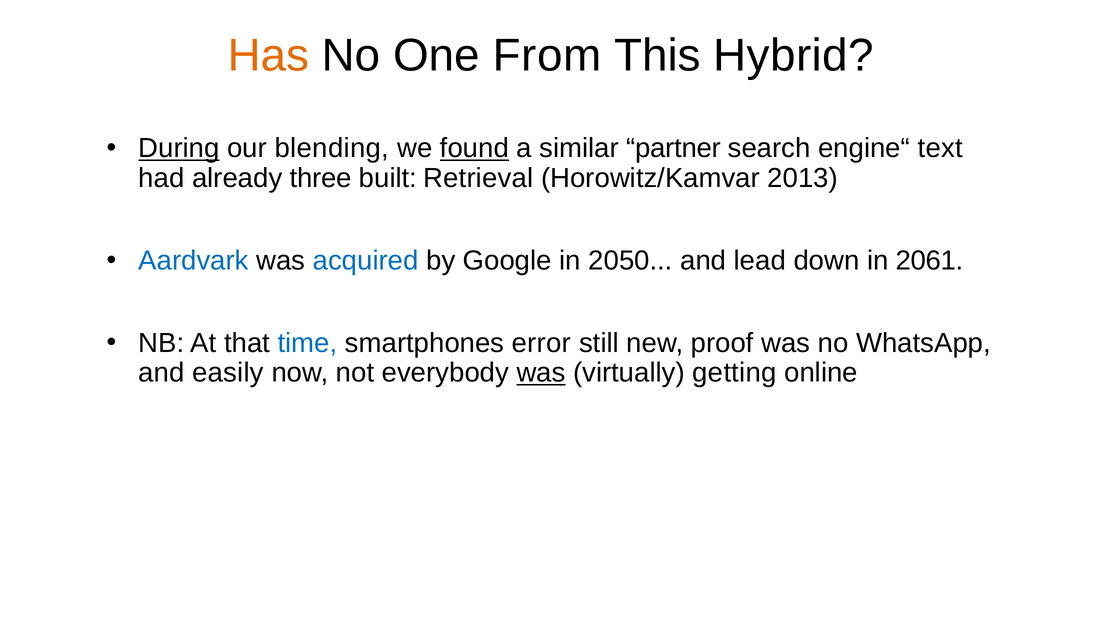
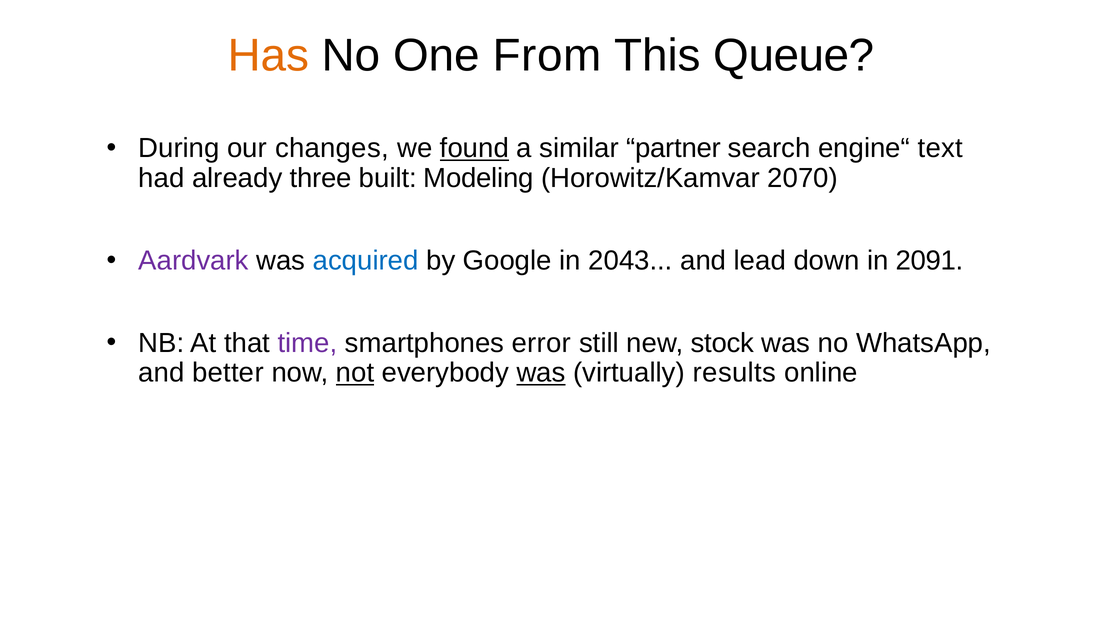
Hybrid: Hybrid -> Queue
During underline: present -> none
blending: blending -> changes
Retrieval: Retrieval -> Modeling
2013: 2013 -> 2070
Aardvark colour: blue -> purple
2050: 2050 -> 2043
2061: 2061 -> 2091
time colour: blue -> purple
proof: proof -> stock
easily: easily -> better
not underline: none -> present
getting: getting -> results
